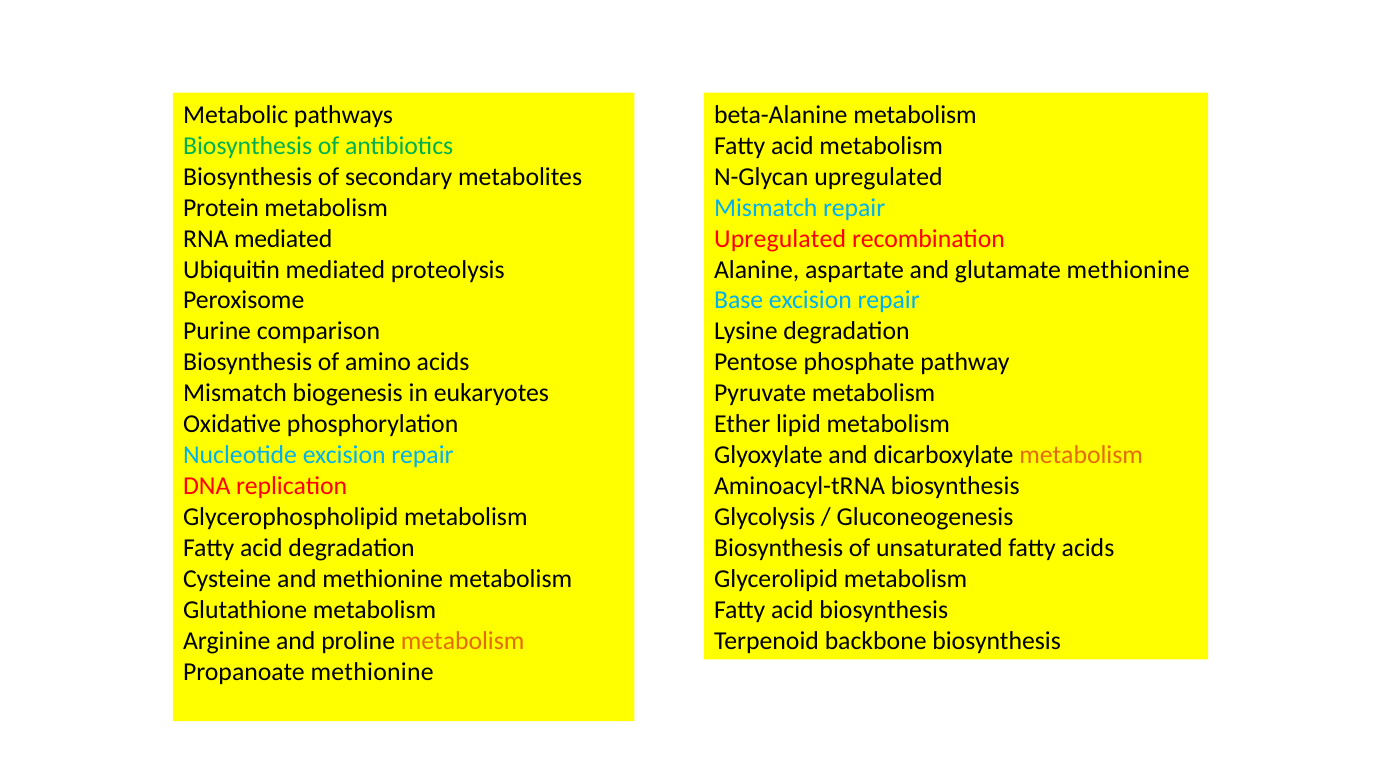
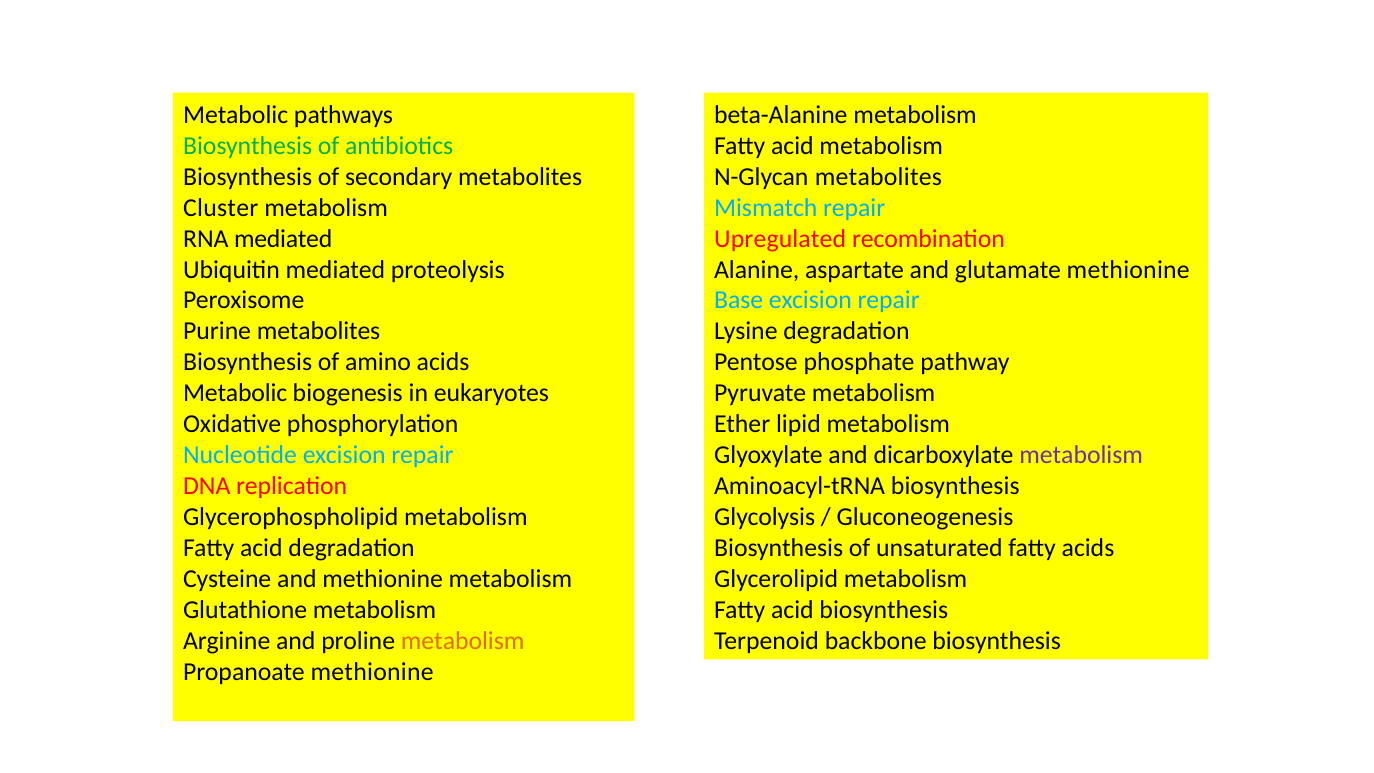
N-Glycan upregulated: upregulated -> metabolites
Protein: Protein -> Cluster
Purine comparison: comparison -> metabolites
Mismatch at (235, 393): Mismatch -> Metabolic
metabolism at (1081, 455) colour: orange -> purple
